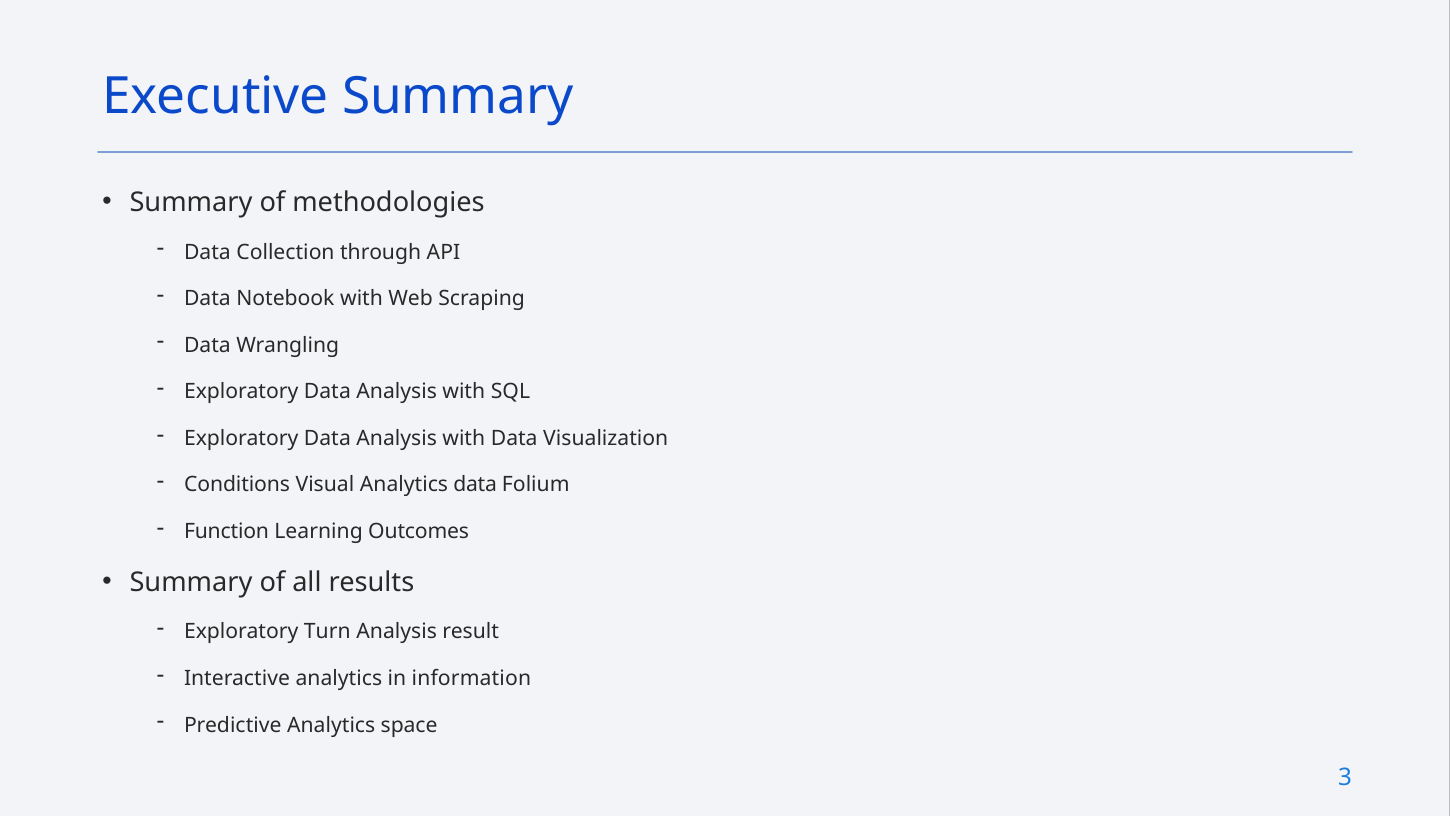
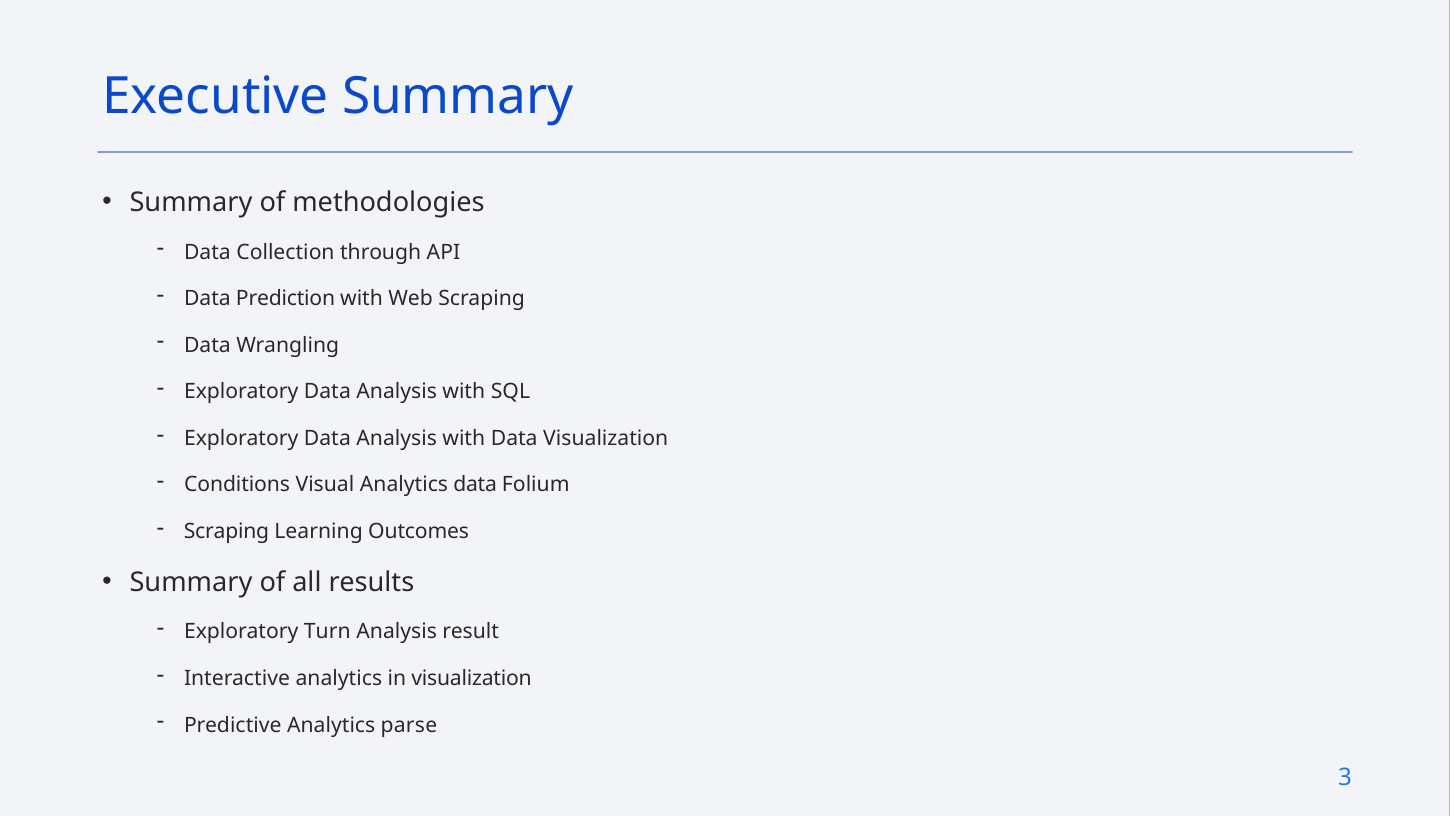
Notebook: Notebook -> Prediction
Function at (227, 531): Function -> Scraping
in information: information -> visualization
space: space -> parse
